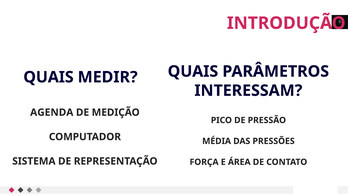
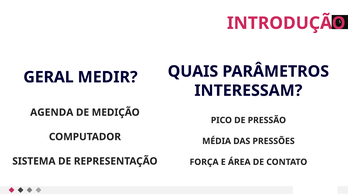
QUAIS at (48, 77): QUAIS -> GERAL
